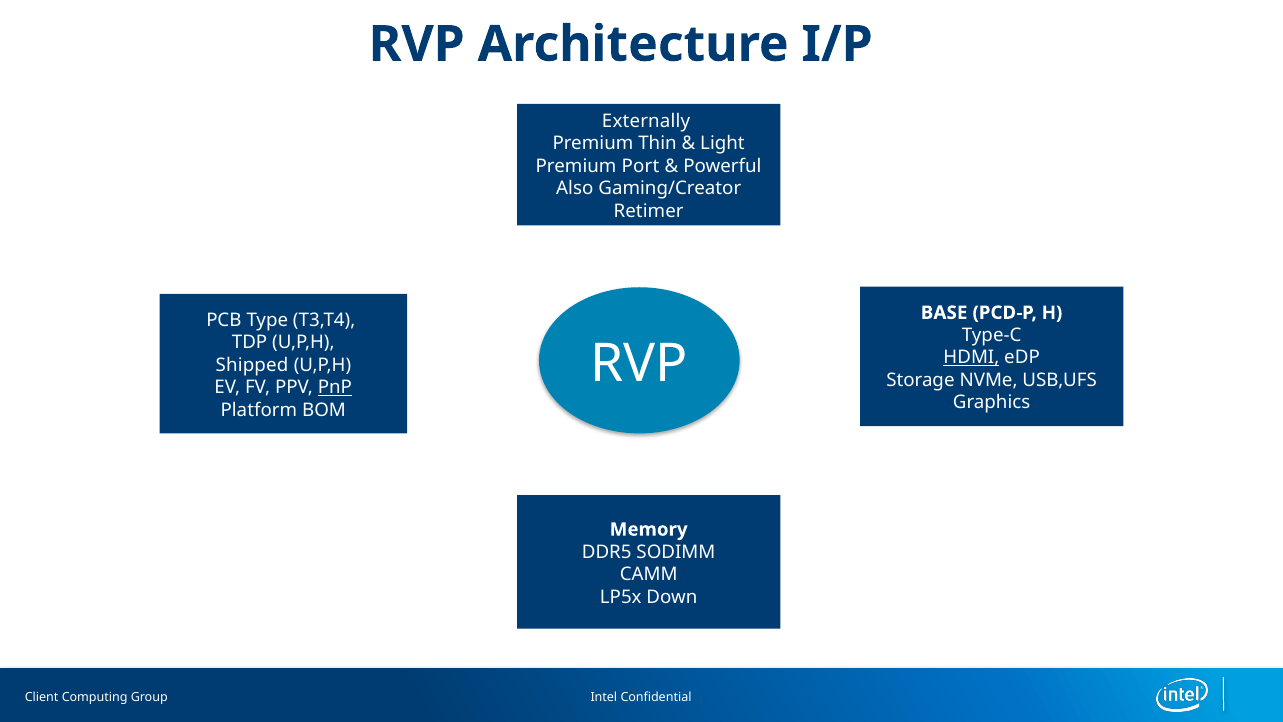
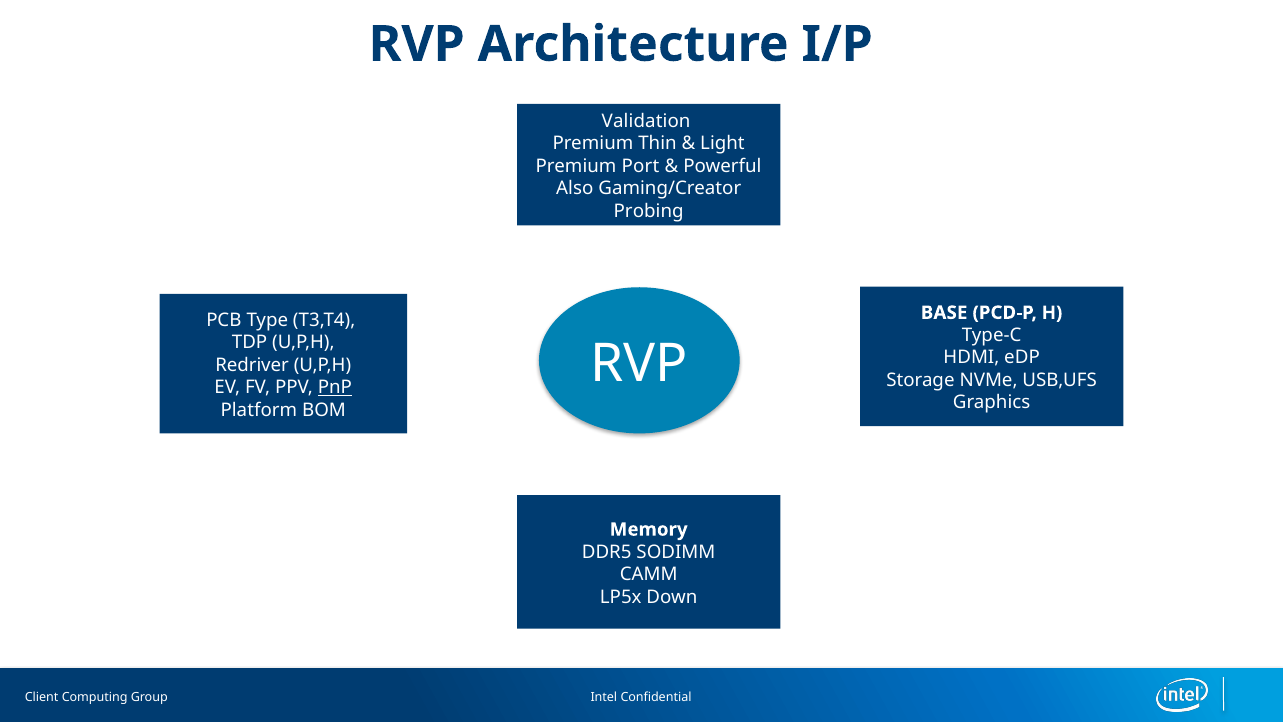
Externally: Externally -> Validation
Retimer: Retimer -> Probing
HDMI underline: present -> none
Shipped: Shipped -> Redriver
